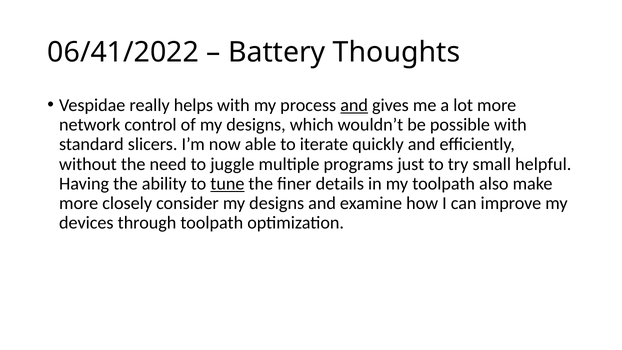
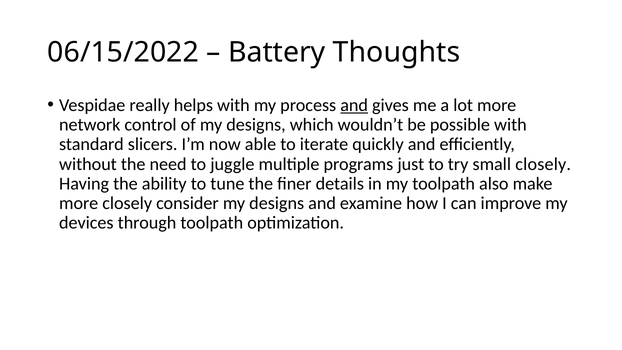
06/41/2022: 06/41/2022 -> 06/15/2022
small helpful: helpful -> closely
tune underline: present -> none
